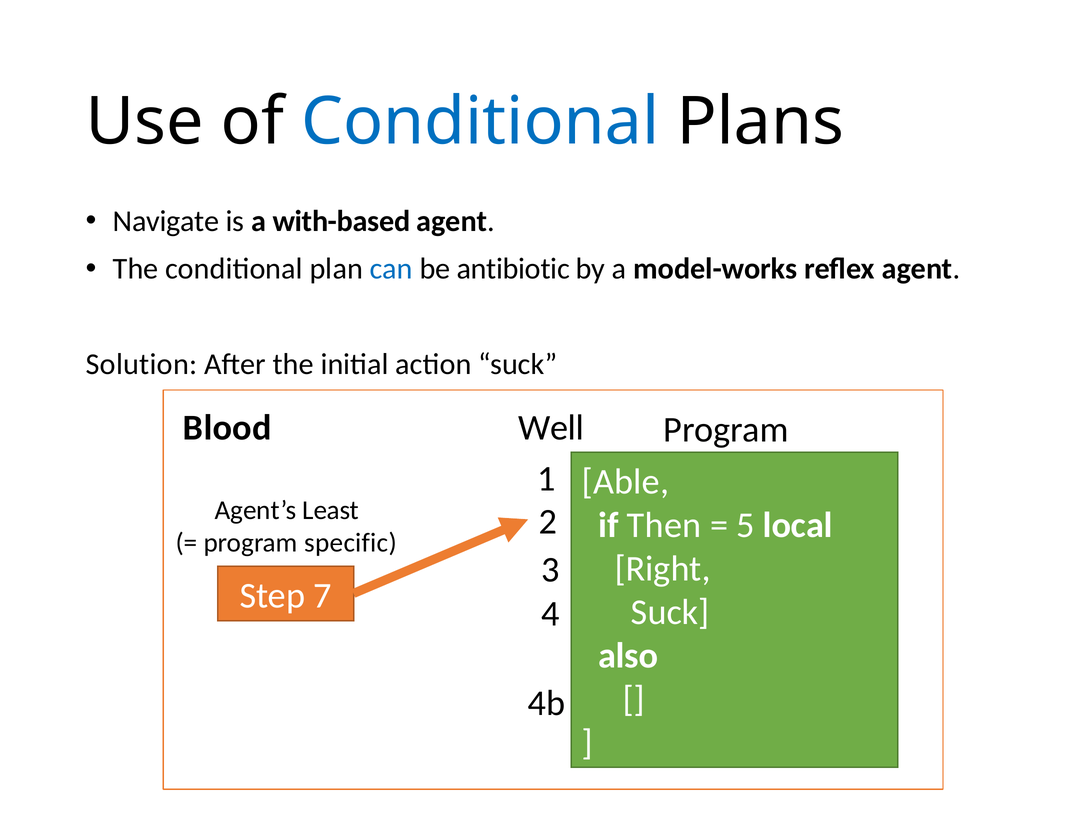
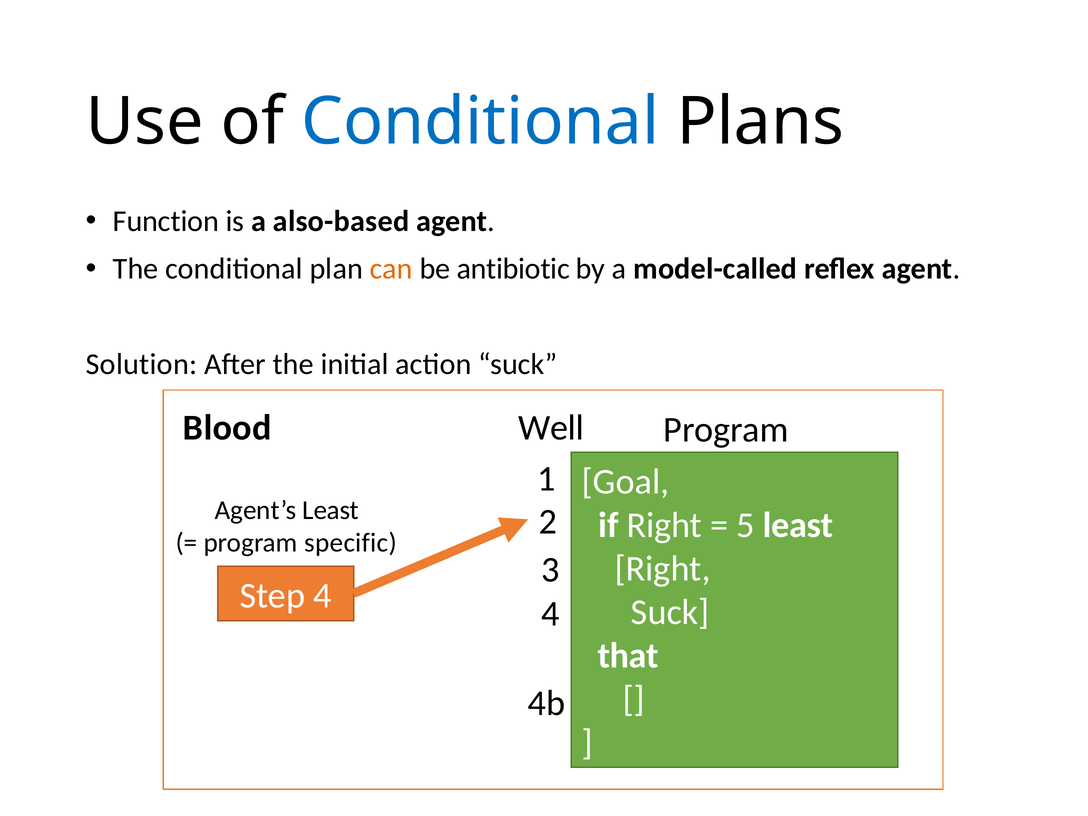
Navigate: Navigate -> Function
with-based: with-based -> also-based
can colour: blue -> orange
model-works: model-works -> model-called
Able: Able -> Goal
if Then: Then -> Right
5 local: local -> least
Step 7: 7 -> 4
also: also -> that
